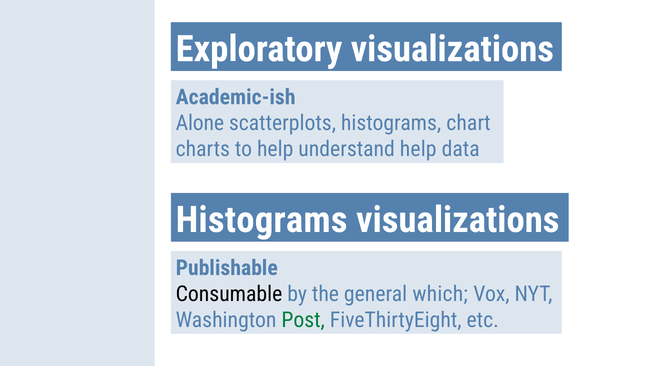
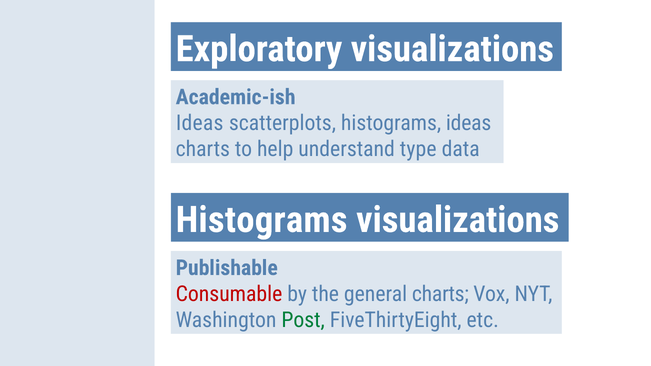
Alone at (200, 123): Alone -> Ideas
histograms chart: chart -> ideas
understand help: help -> type
Consumable colour: black -> red
general which: which -> charts
